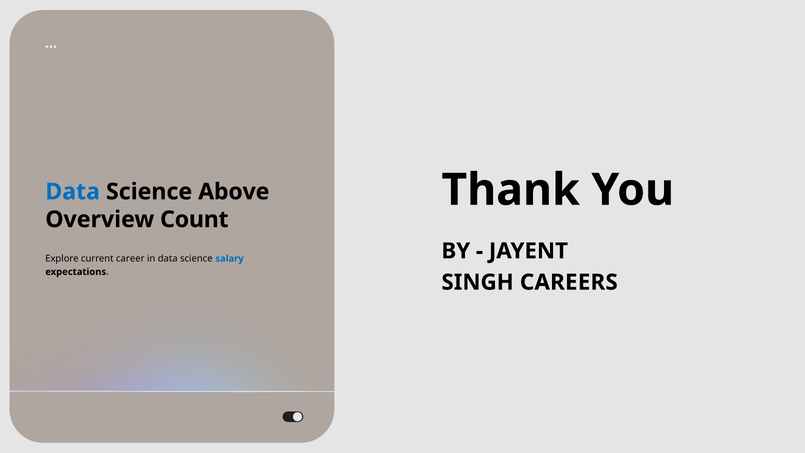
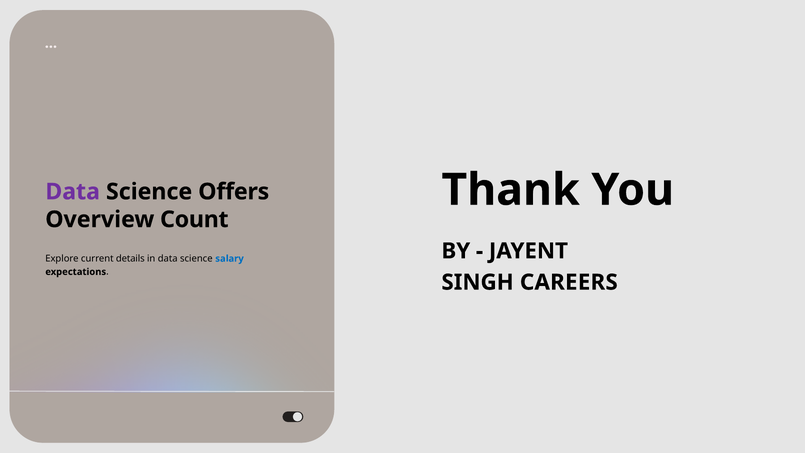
Data at (73, 192) colour: blue -> purple
Above: Above -> Offers
career: career -> details
